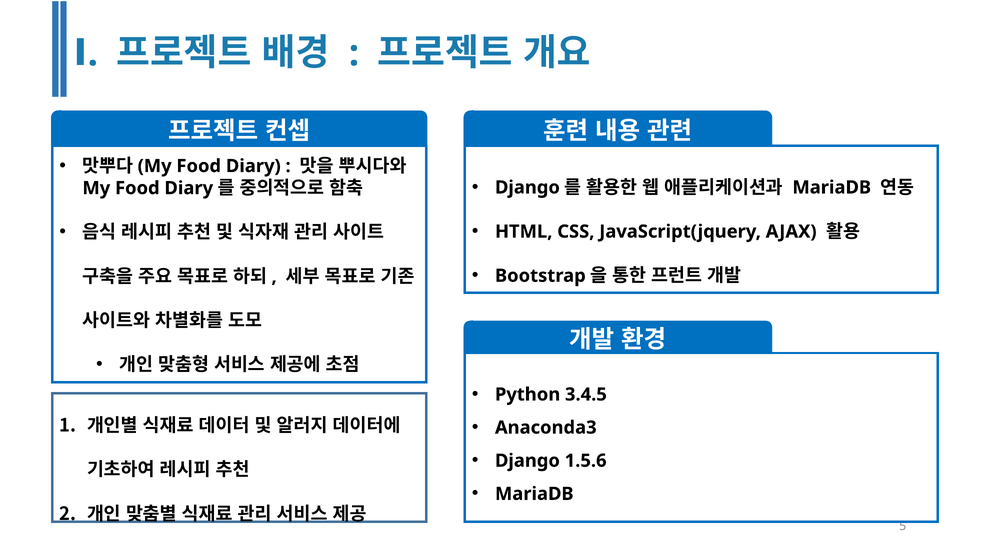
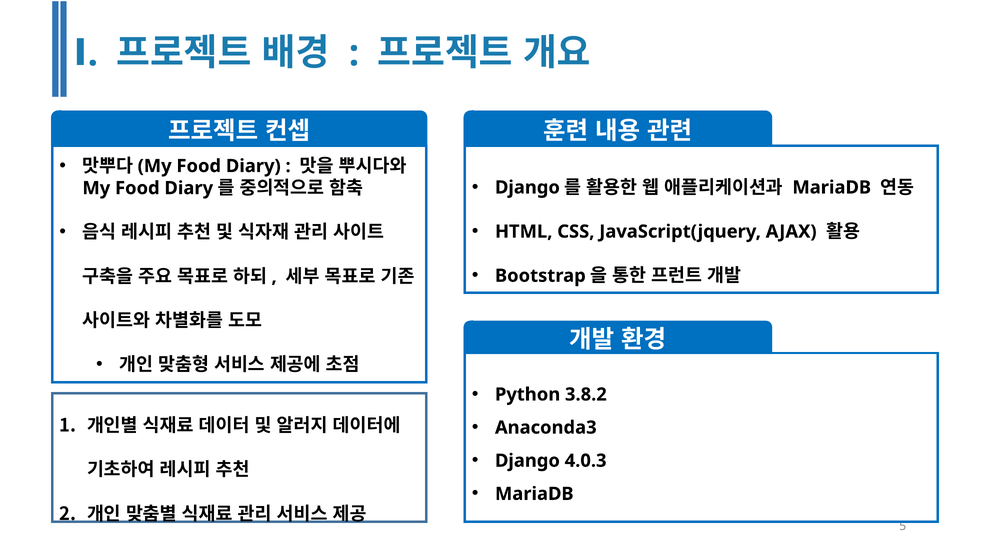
3.4.5: 3.4.5 -> 3.8.2
1.5.6: 1.5.6 -> 4.0.3
